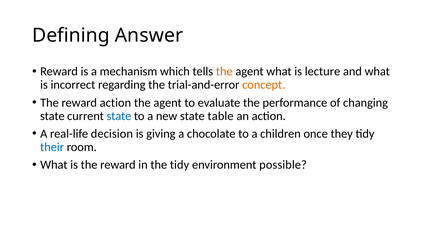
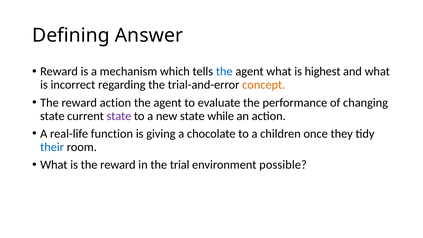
the at (224, 72) colour: orange -> blue
lecture: lecture -> highest
state at (119, 116) colour: blue -> purple
table: table -> while
decision: decision -> function
the tidy: tidy -> trial
